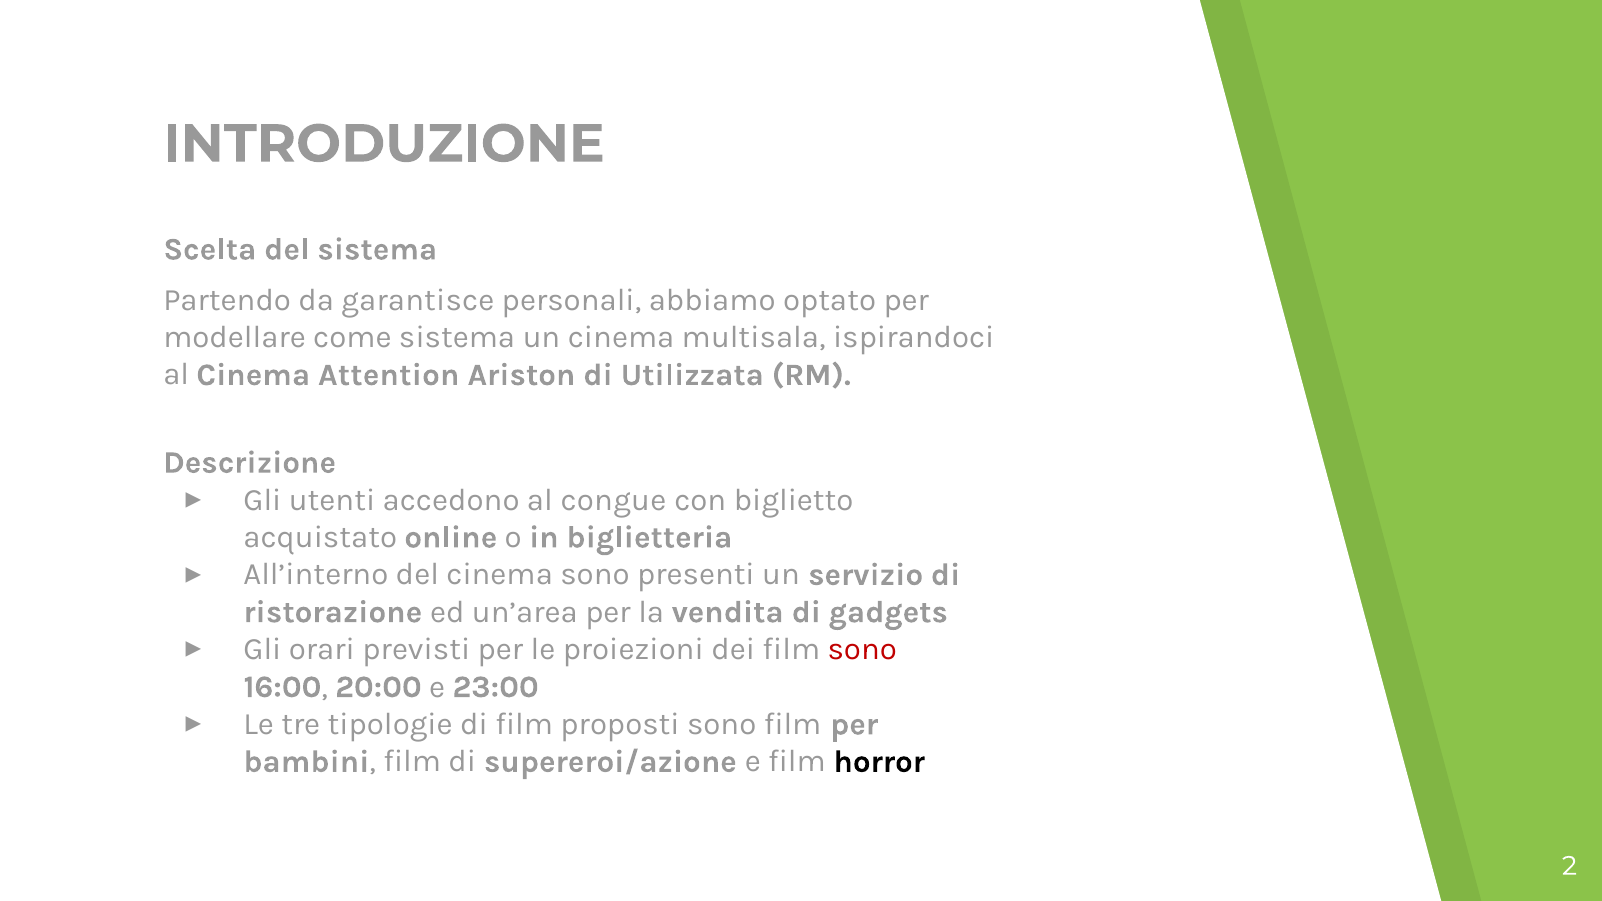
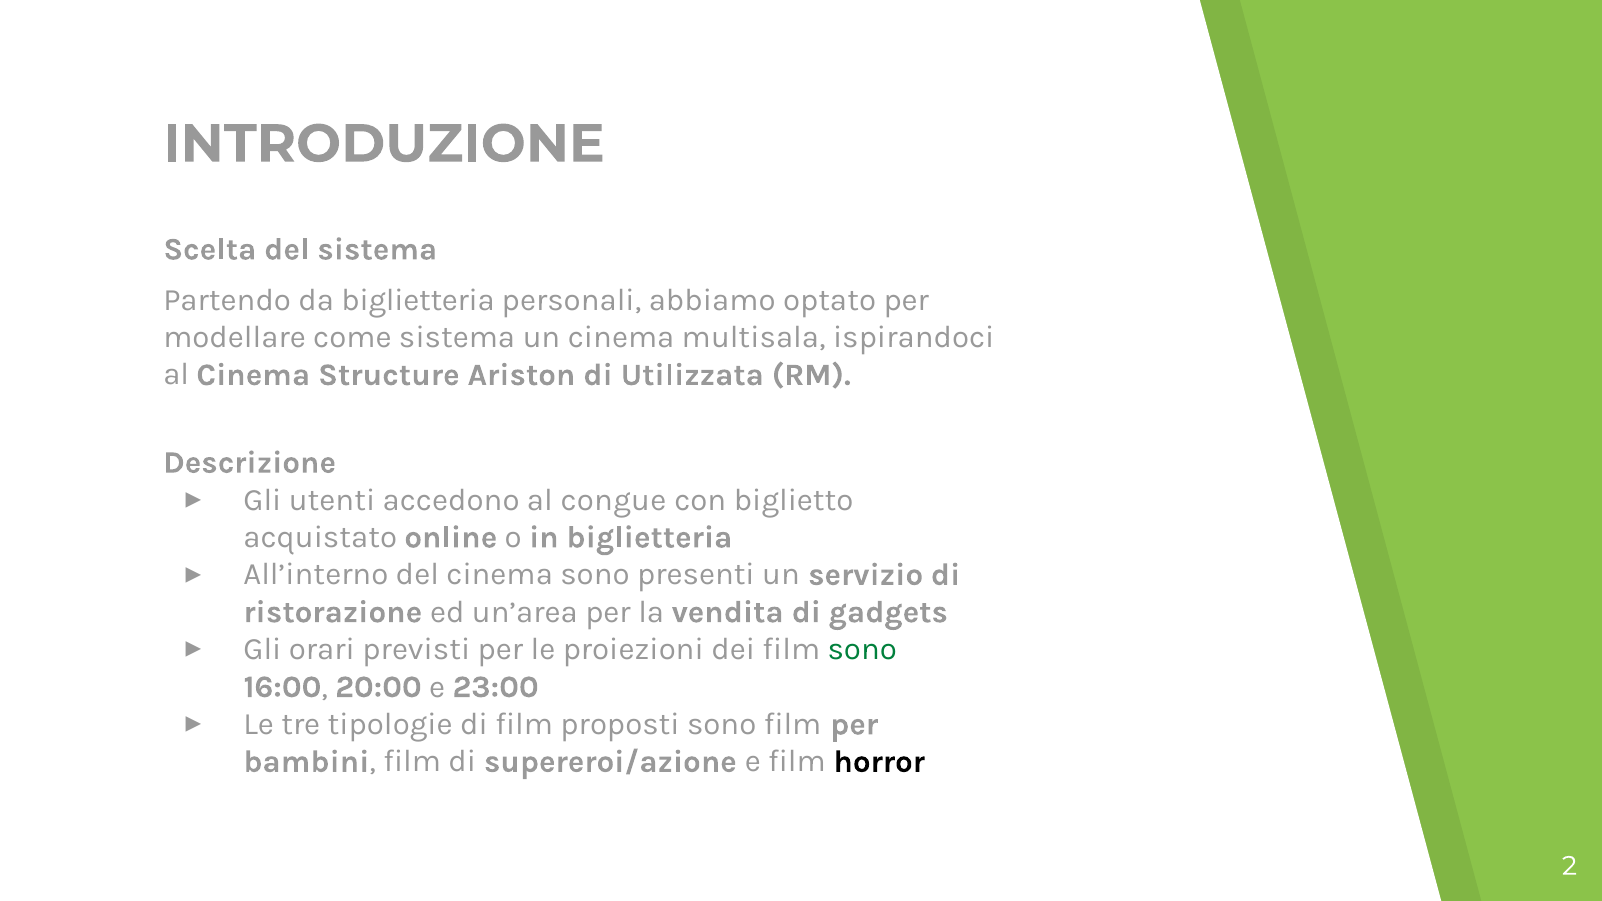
da garantisce: garantisce -> biglietteria
Attention: Attention -> Structure
sono at (862, 649) colour: red -> green
